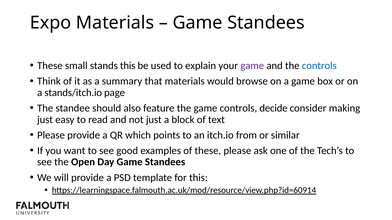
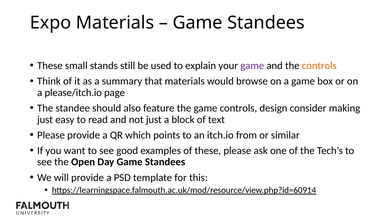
stands this: this -> still
controls at (319, 66) colour: blue -> orange
stands/itch.io: stands/itch.io -> please/itch.io
decide: decide -> design
